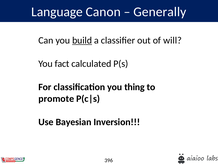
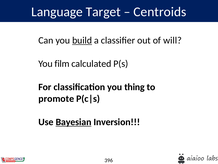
Canon: Canon -> Target
Generally: Generally -> Centroids
fact: fact -> film
Bayesian underline: none -> present
